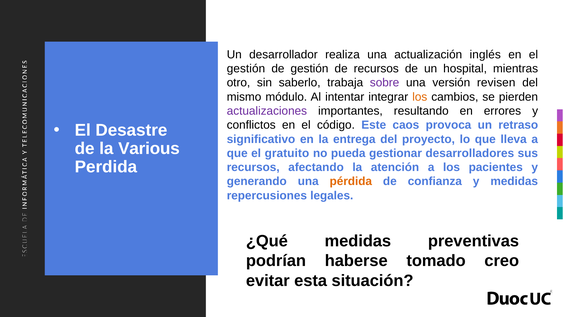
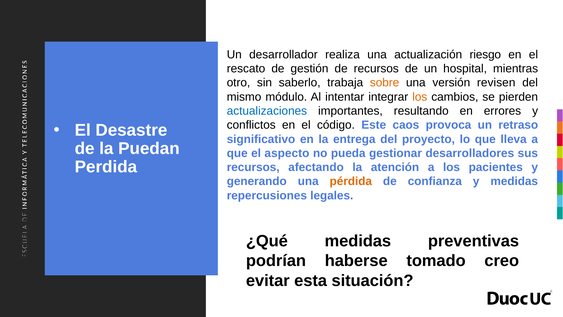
inglés: inglés -> riesgo
gestión at (246, 69): gestión -> rescato
sobre colour: purple -> orange
actualizaciones colour: purple -> blue
Various: Various -> Puedan
gratuito: gratuito -> aspecto
